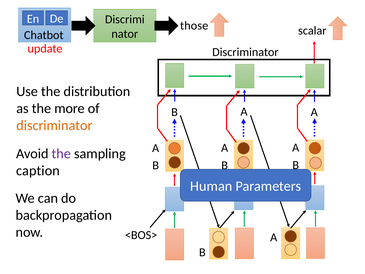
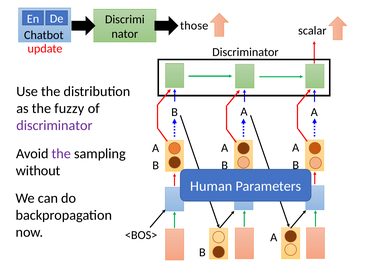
more: more -> fuzzy
discriminator at (54, 125) colour: orange -> purple
caption: caption -> without
